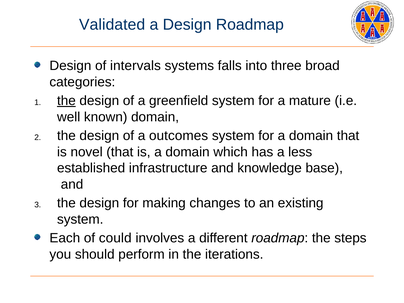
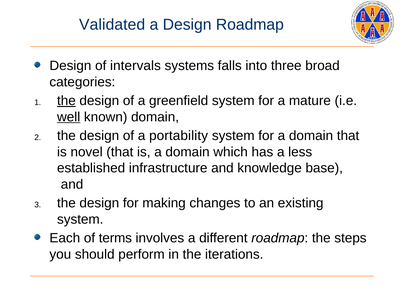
well underline: none -> present
outcomes: outcomes -> portability
could: could -> terms
